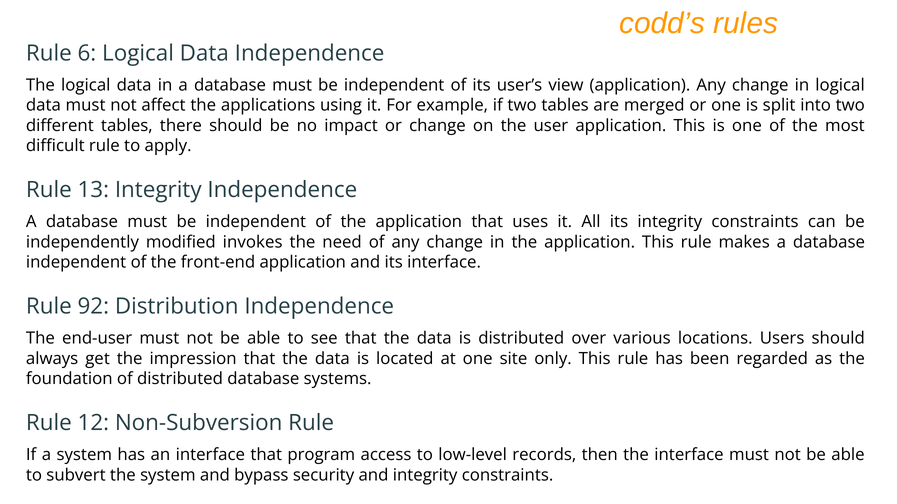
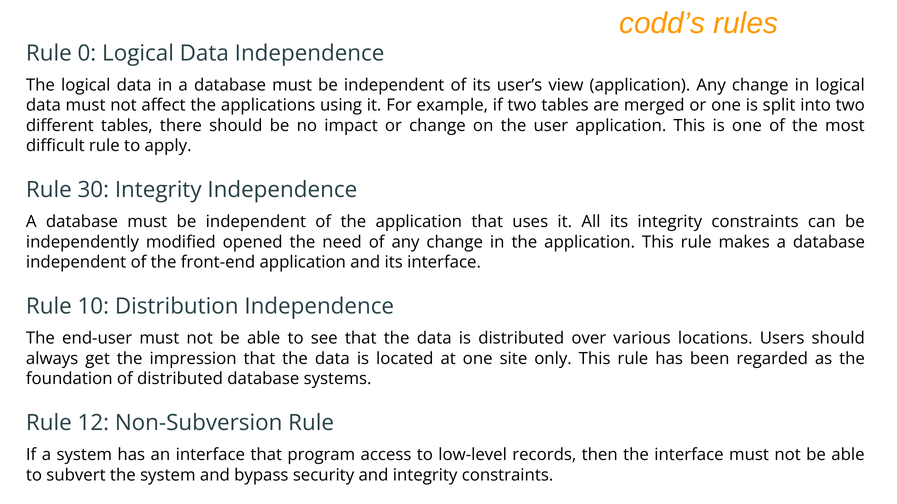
6: 6 -> 0
13: 13 -> 30
invokes: invokes -> opened
92: 92 -> 10
